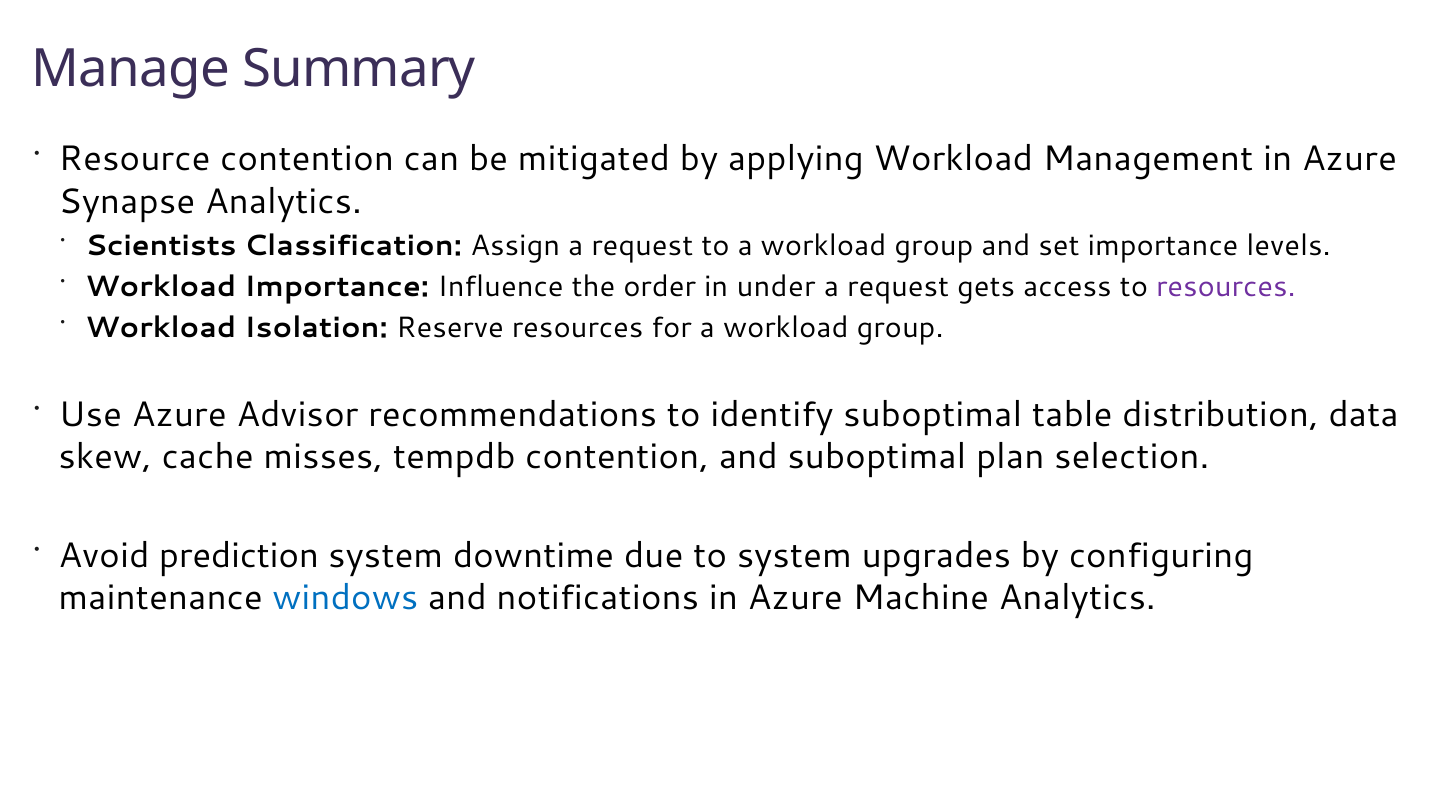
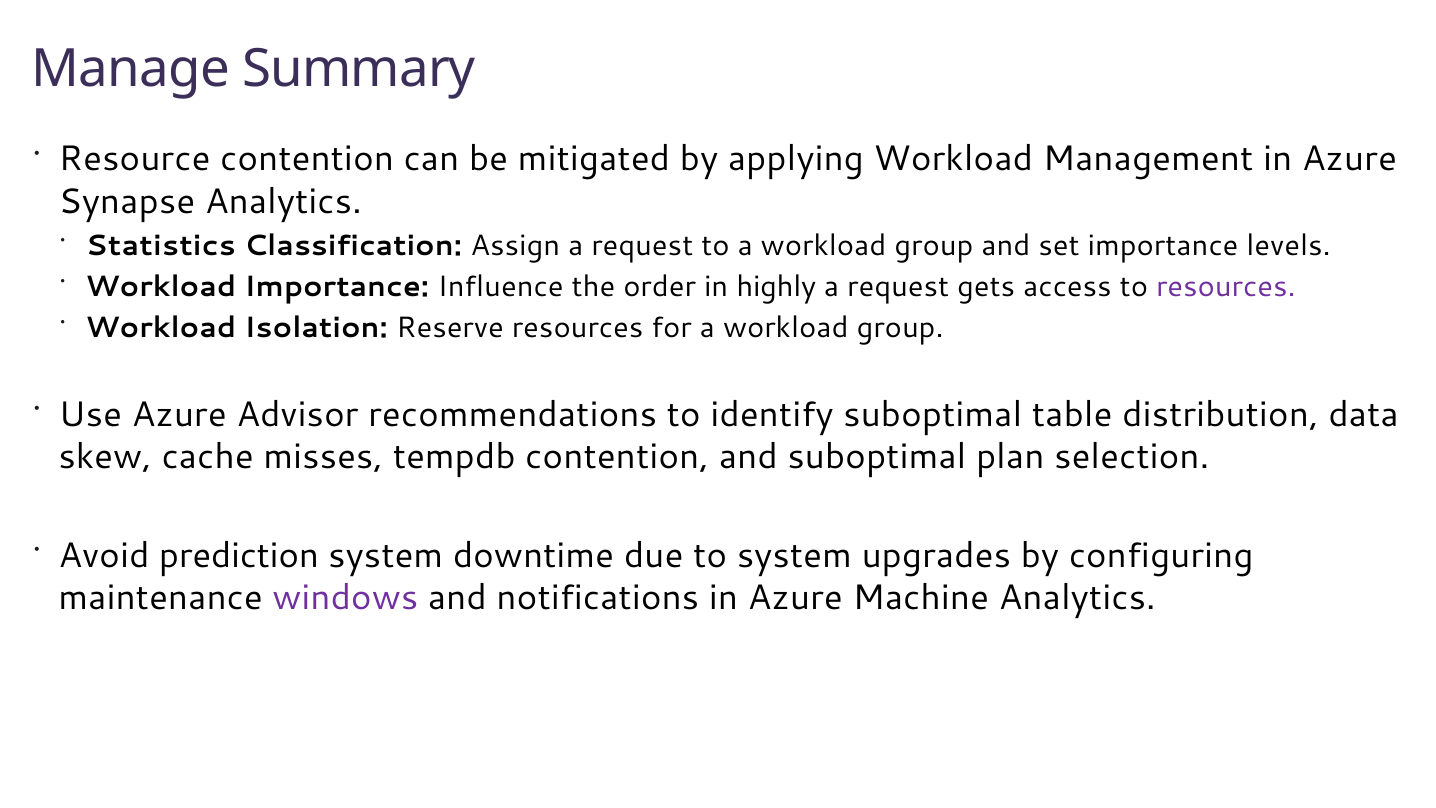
Scientists: Scientists -> Statistics
under: under -> highly
windows colour: blue -> purple
